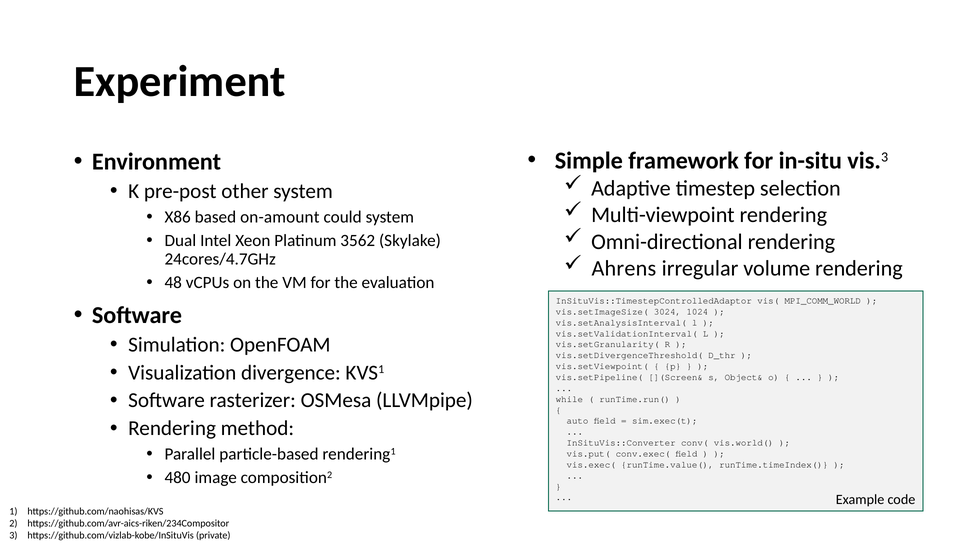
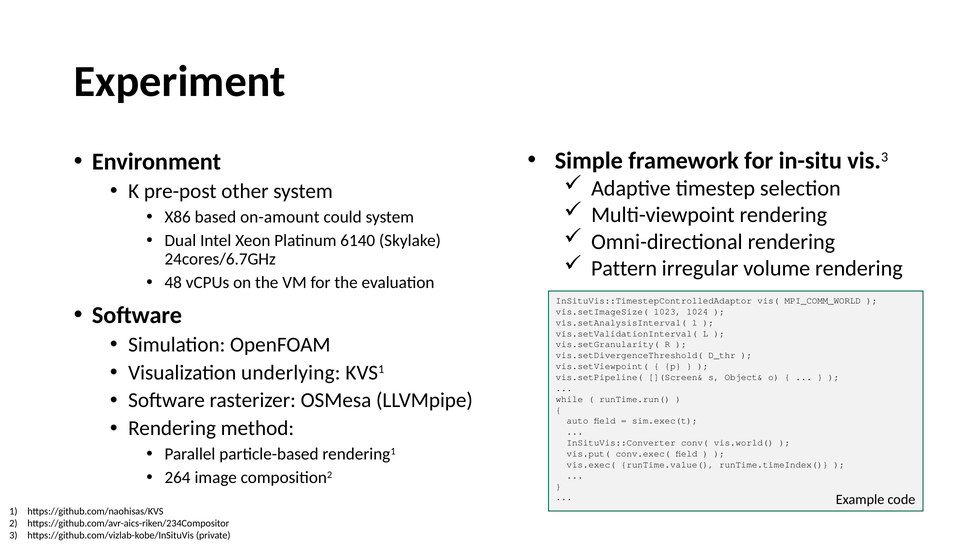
3562: 3562 -> 6140
24cores/4.7GHz: 24cores/4.7GHz -> 24cores/6.7GHz
Ahrens: Ahrens -> Pattern
3024: 3024 -> 1023
divergence: divergence -> underlying
480: 480 -> 264
